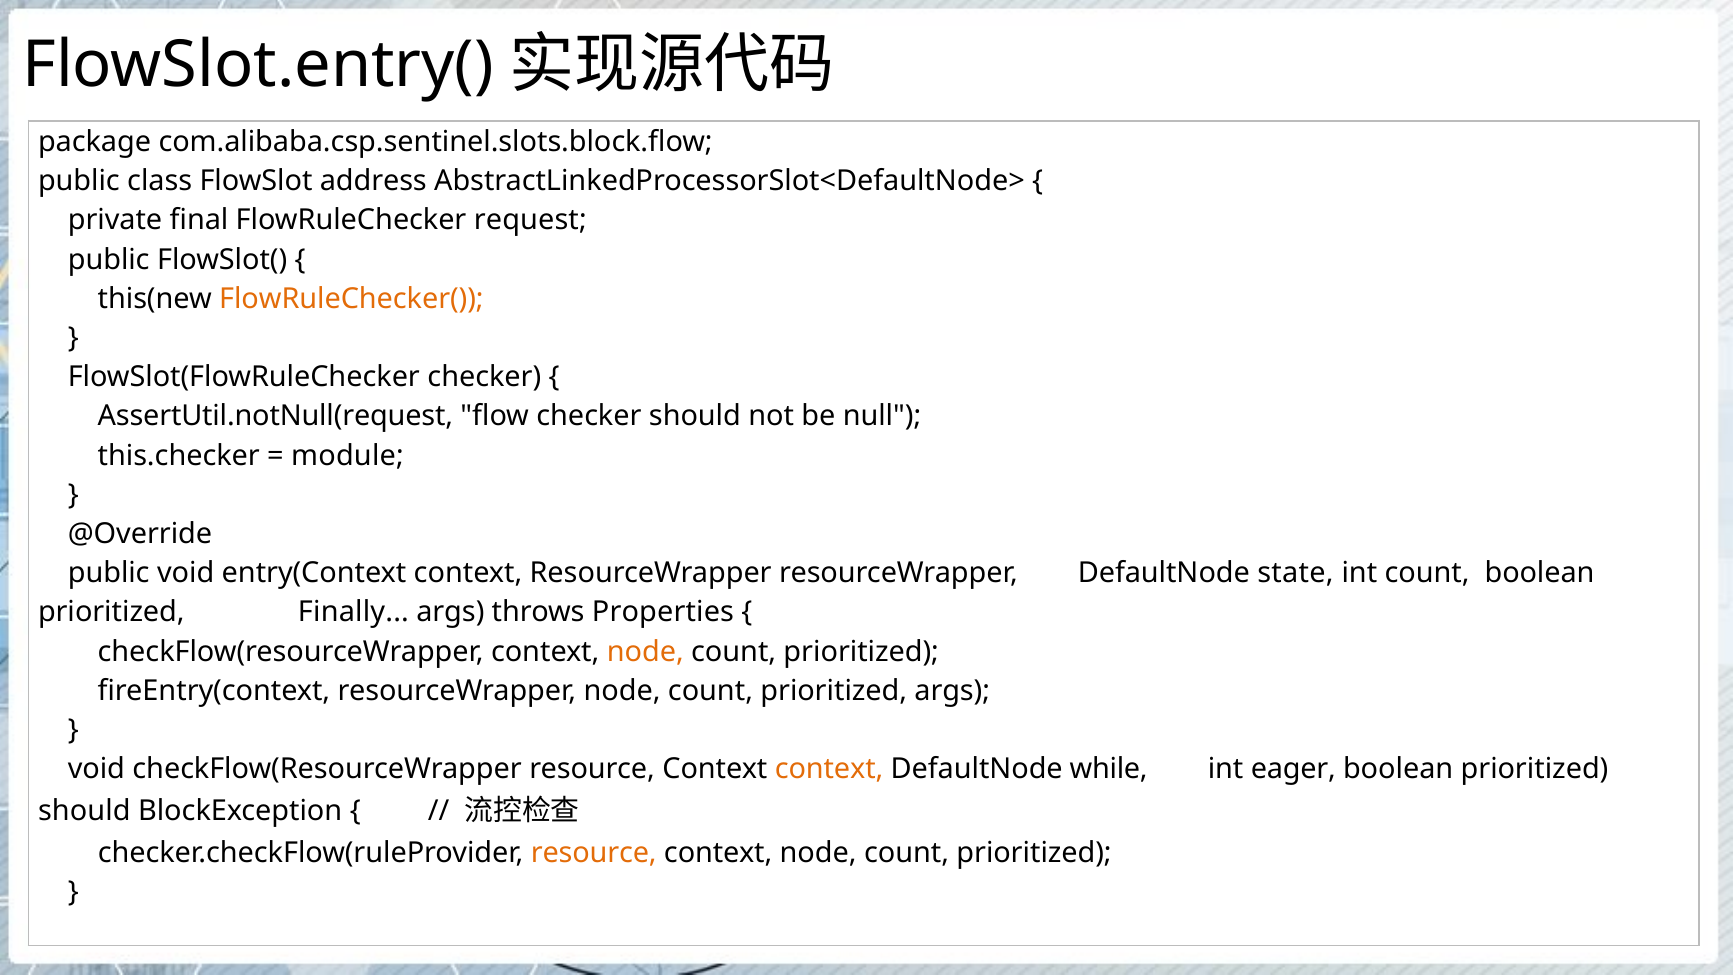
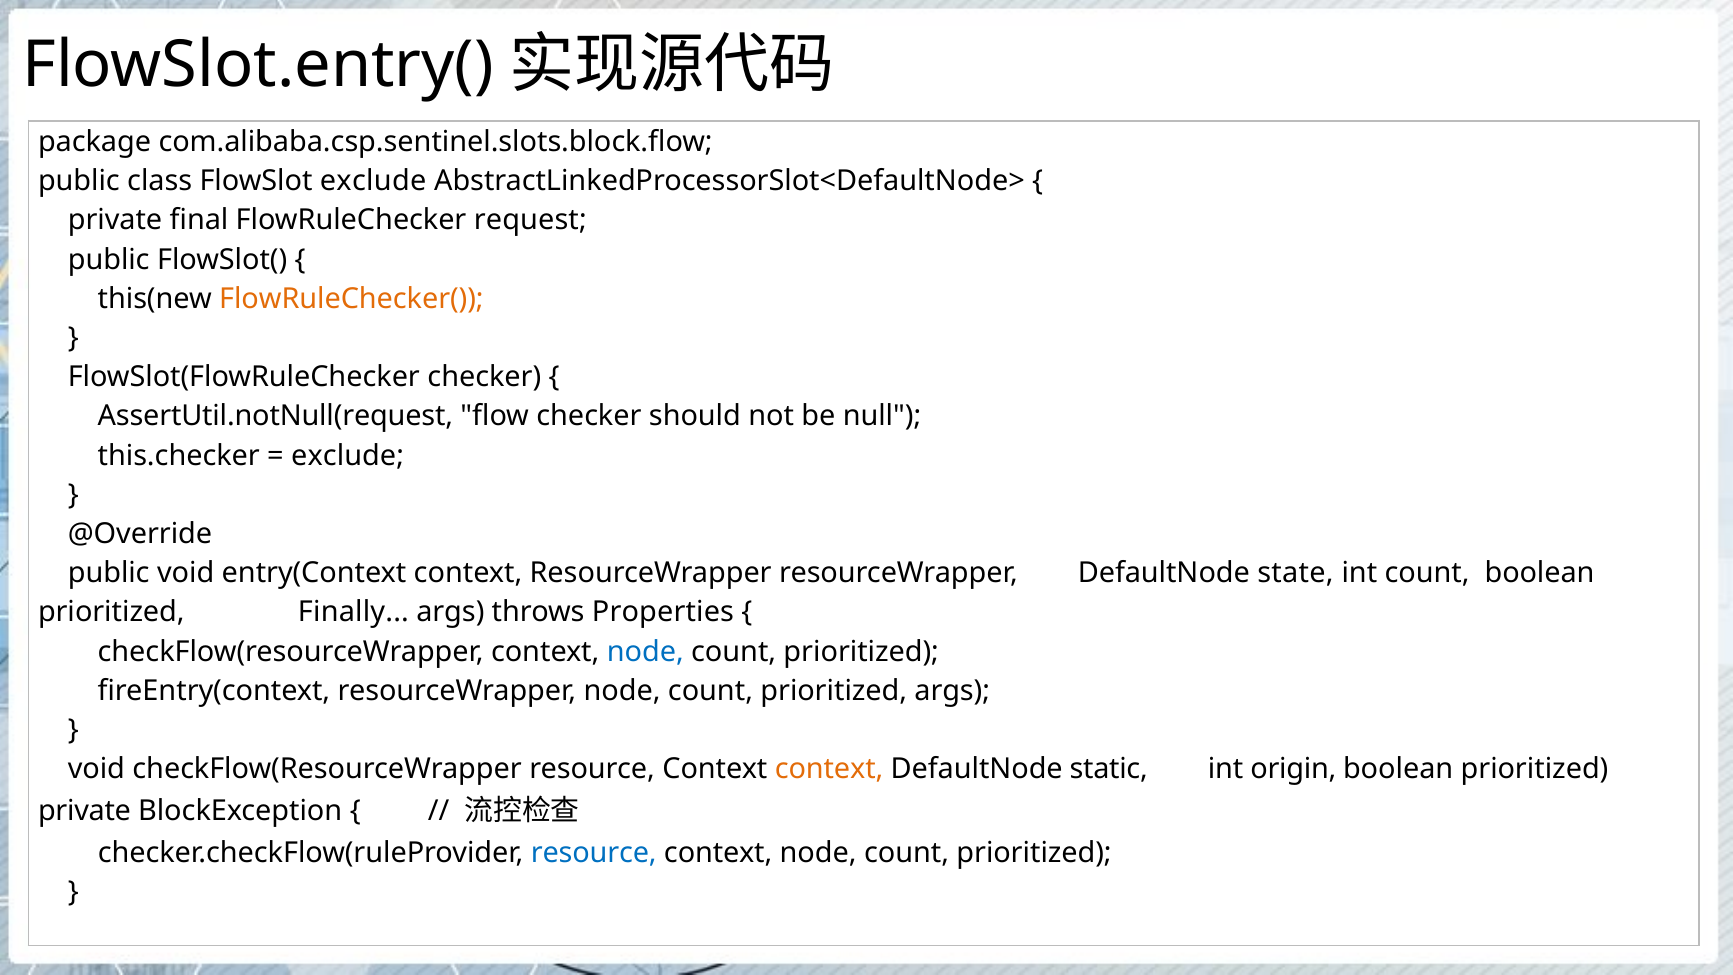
FlowSlot address: address -> exclude
module at (348, 456): module -> exclude
node at (645, 652) colour: orange -> blue
while: while -> static
eager: eager -> origin
should at (84, 811): should -> private
resource at (594, 853) colour: orange -> blue
